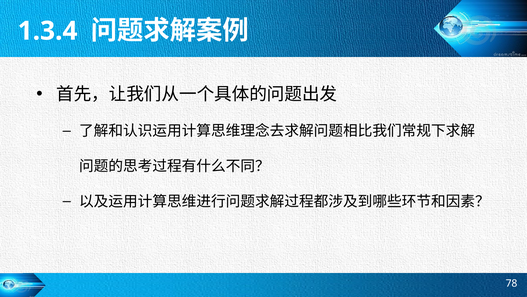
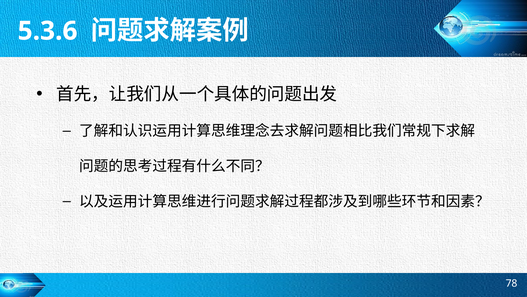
1.3.4: 1.3.4 -> 5.3.6
